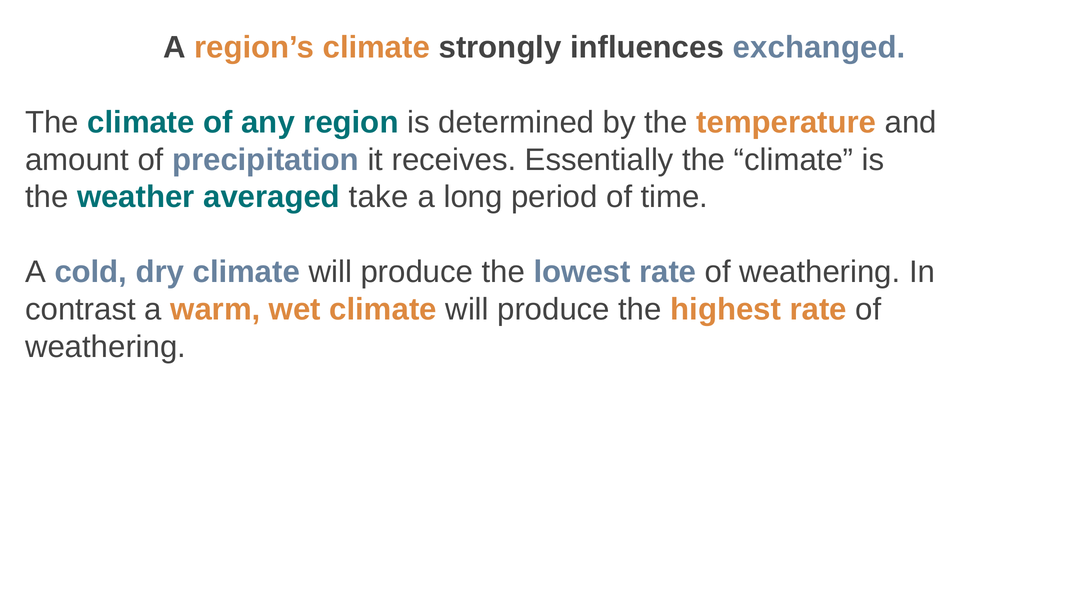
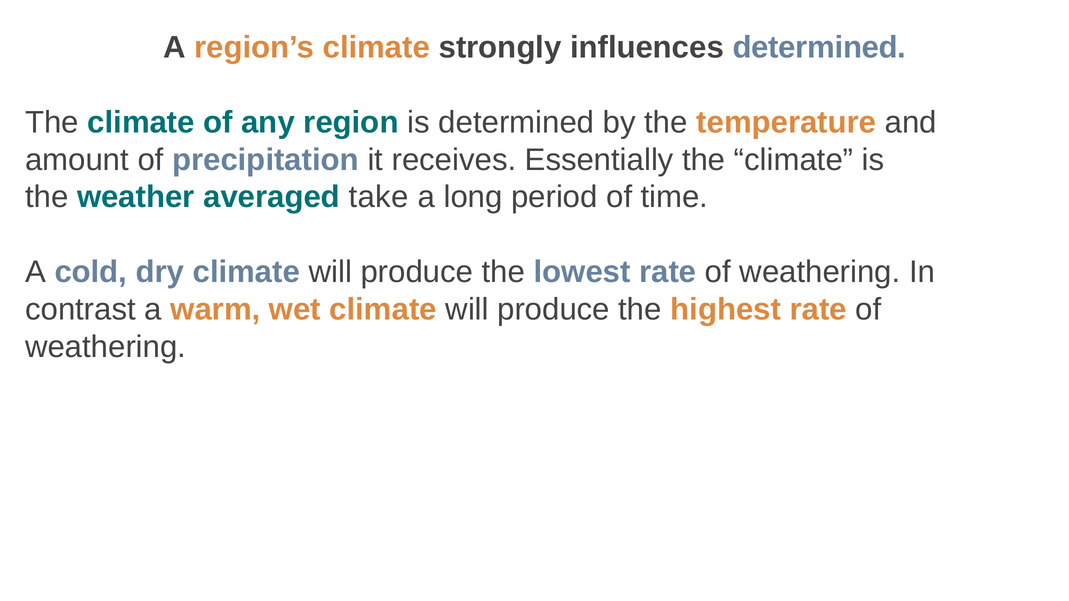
influences exchanged: exchanged -> determined
